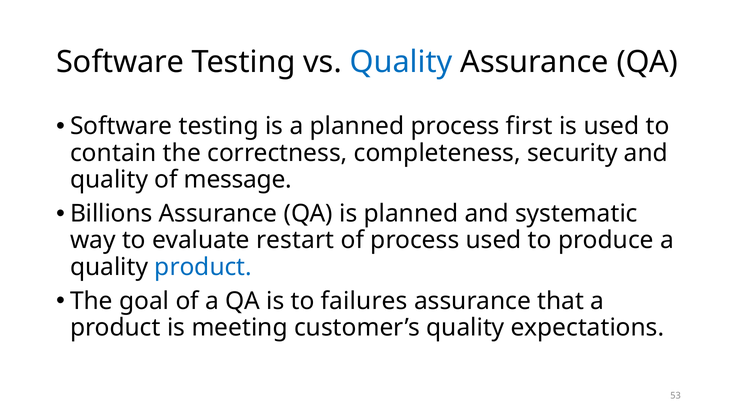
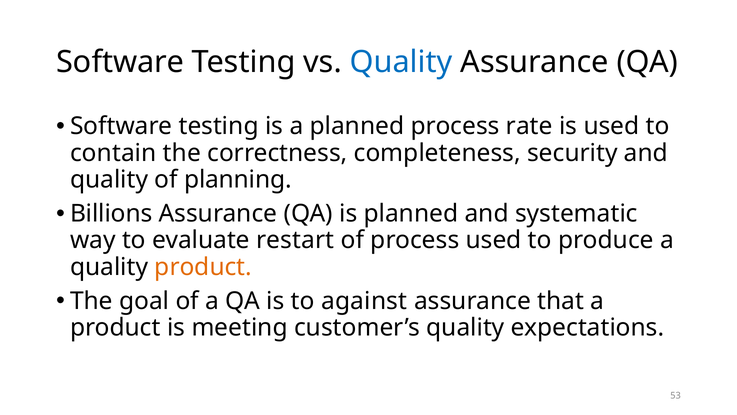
first: first -> rate
message: message -> planning
product at (203, 267) colour: blue -> orange
failures: failures -> against
